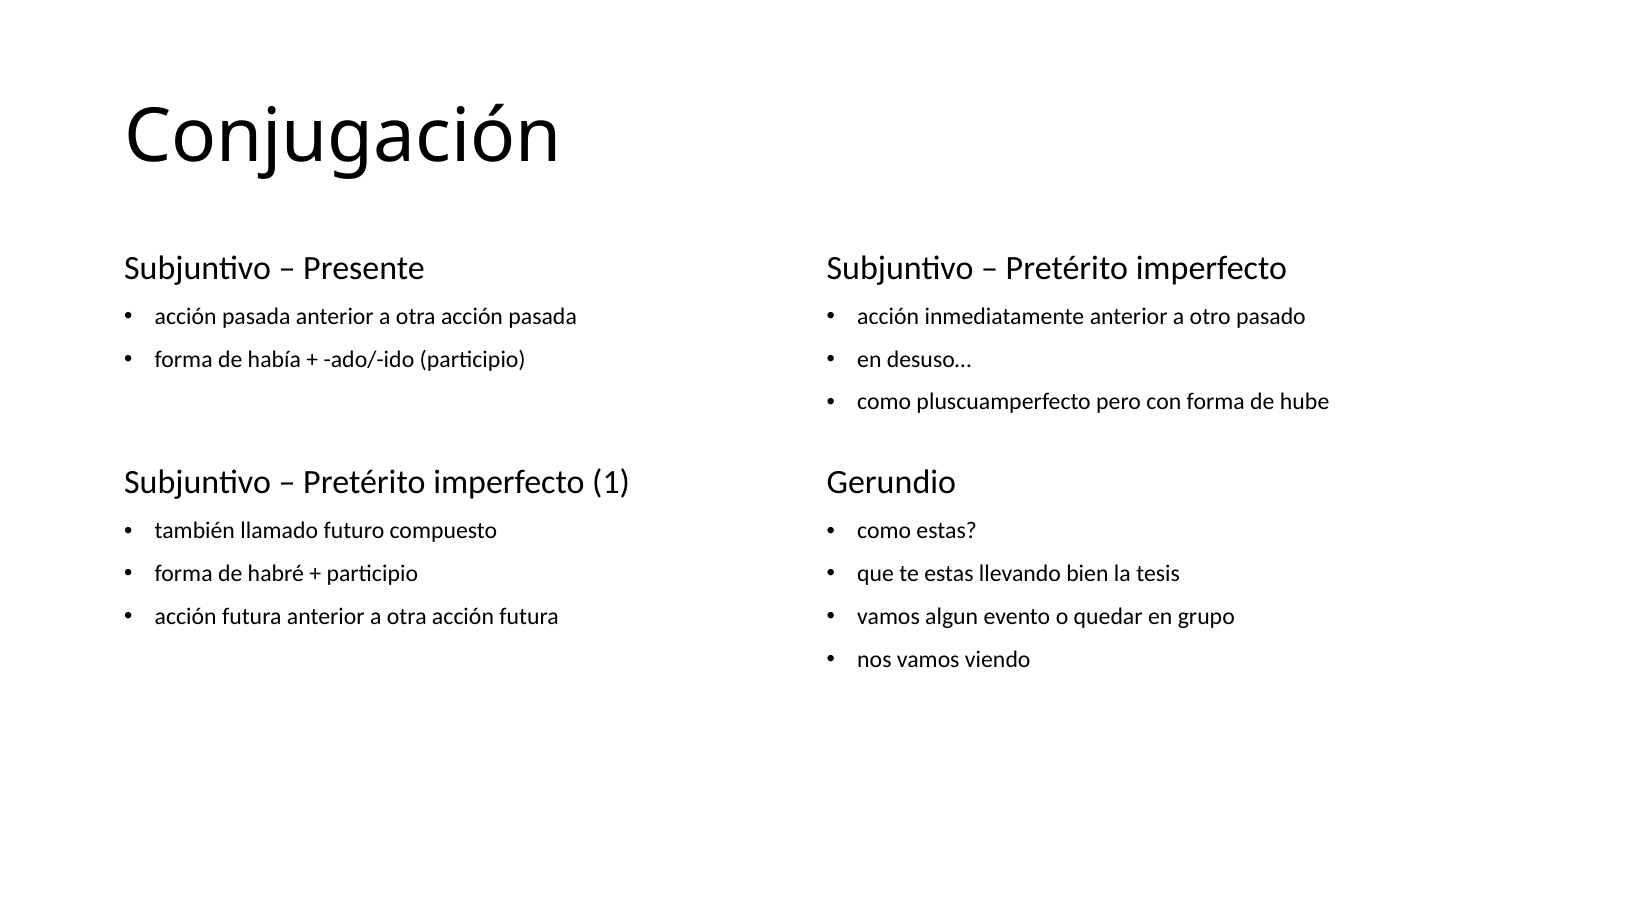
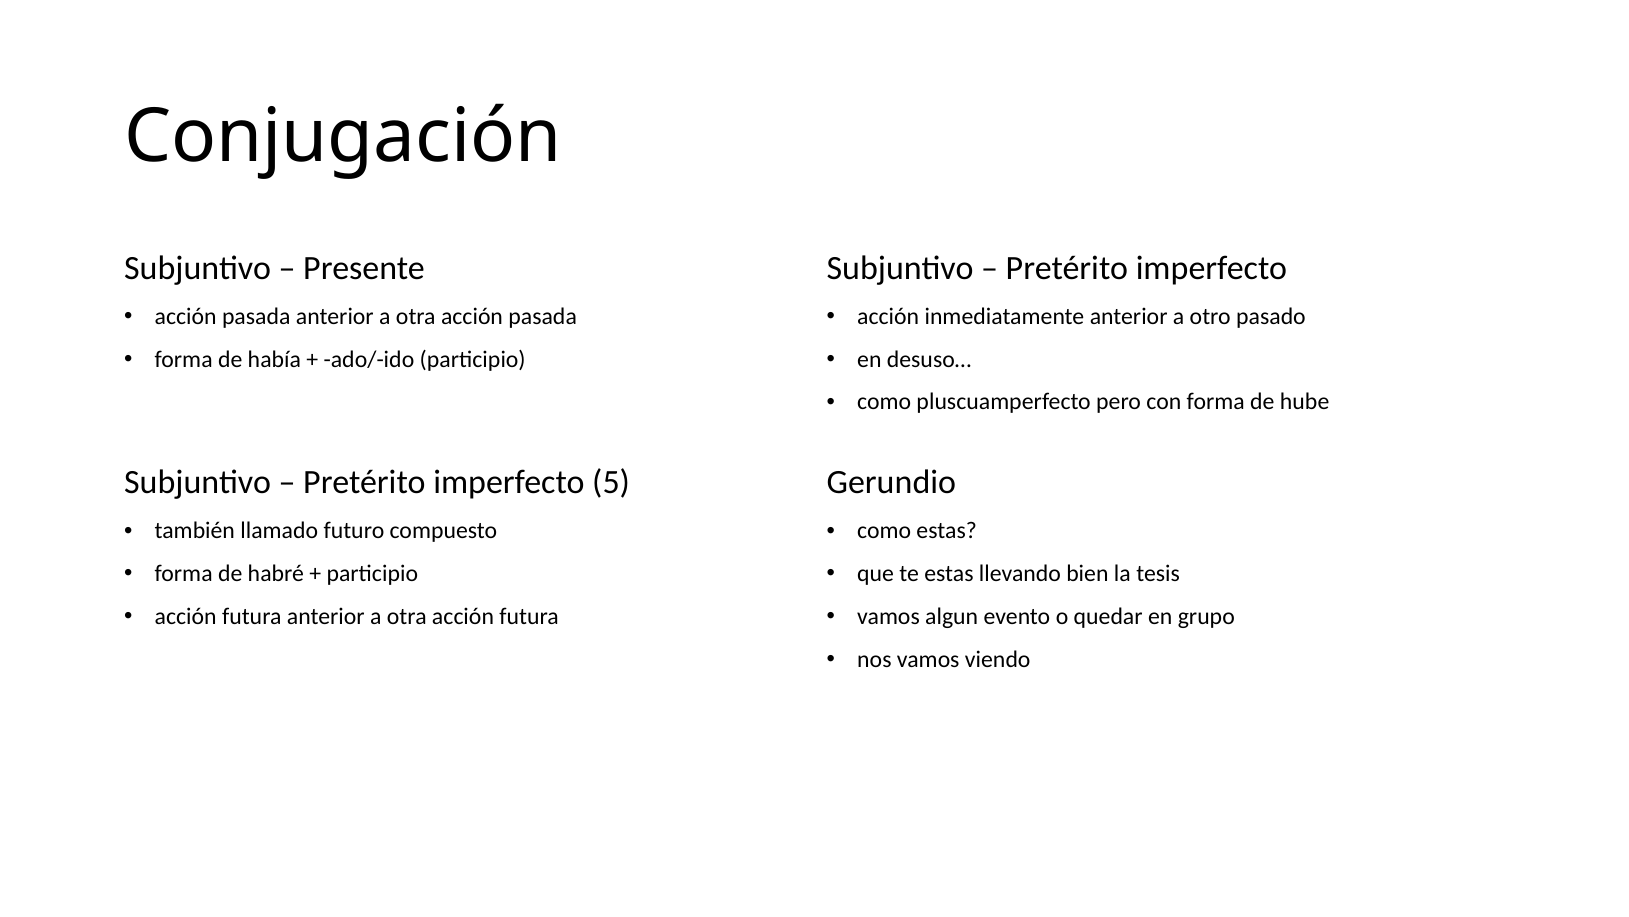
1: 1 -> 5
